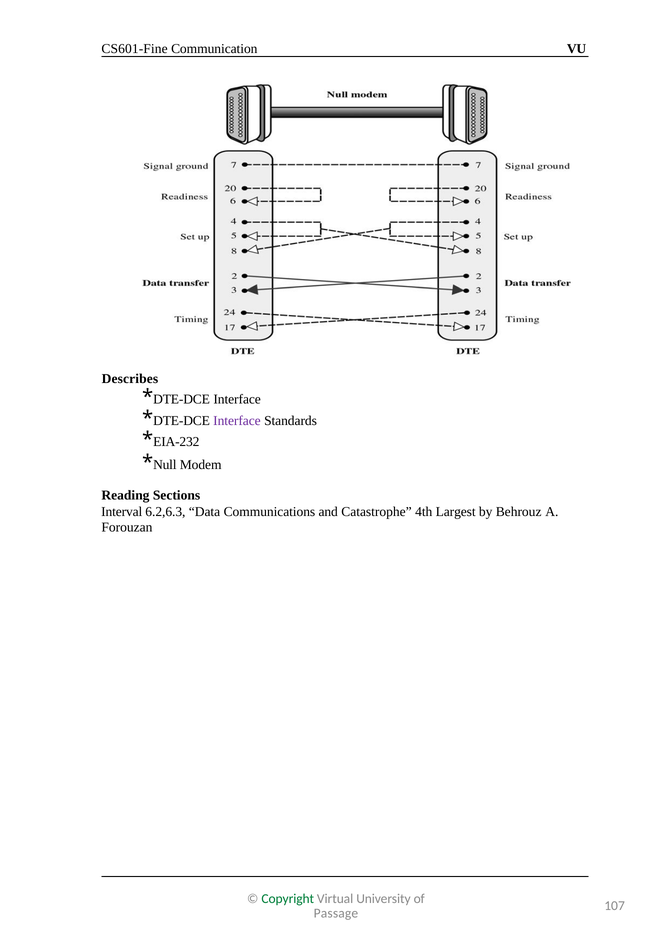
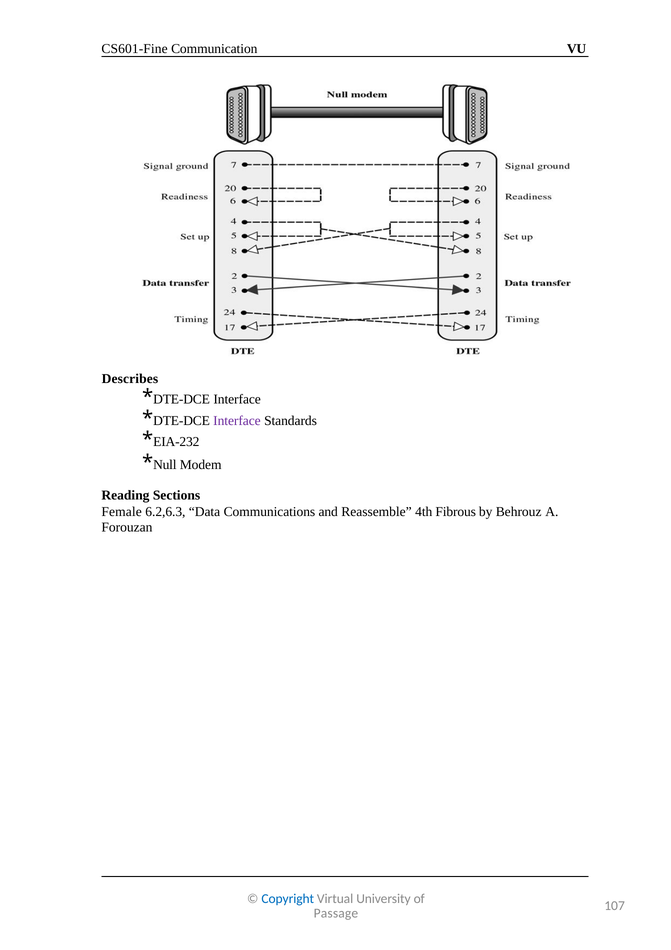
Interval: Interval -> Female
Catastrophe: Catastrophe -> Reassemble
Largest: Largest -> Fibrous
Copyright colour: green -> blue
